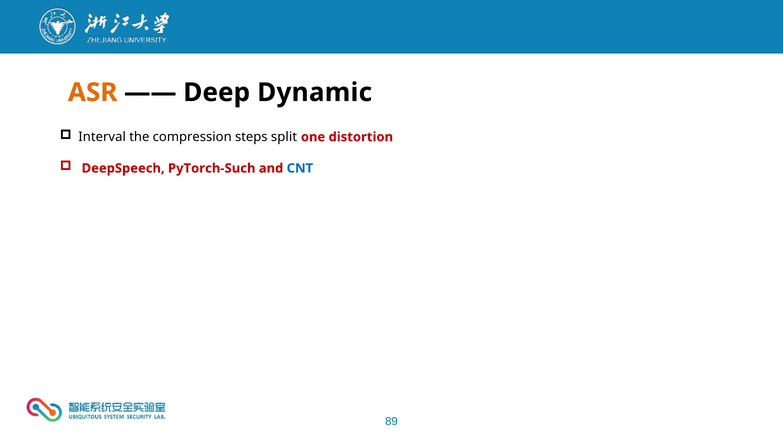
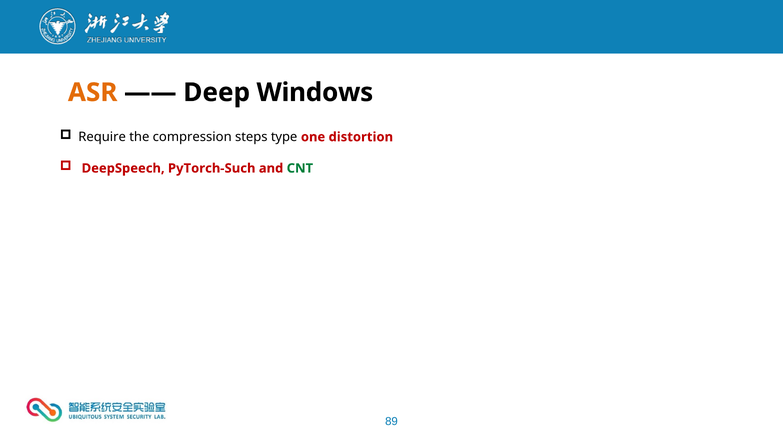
Dynamic: Dynamic -> Windows
Interval: Interval -> Require
split: split -> type
CNT colour: blue -> green
